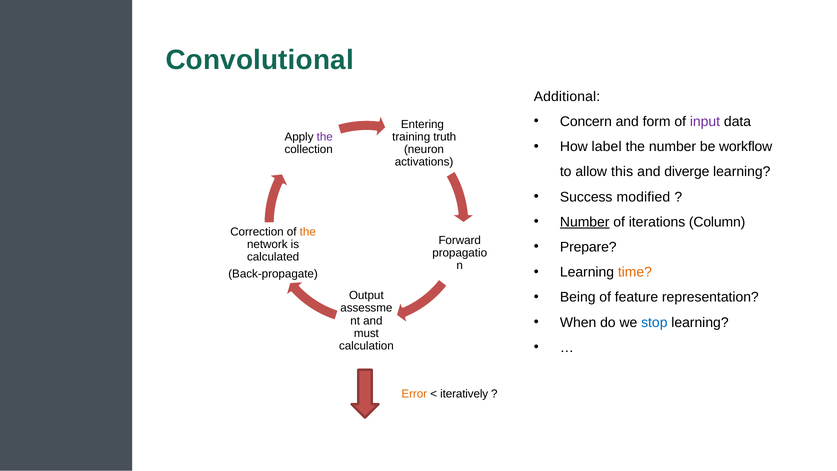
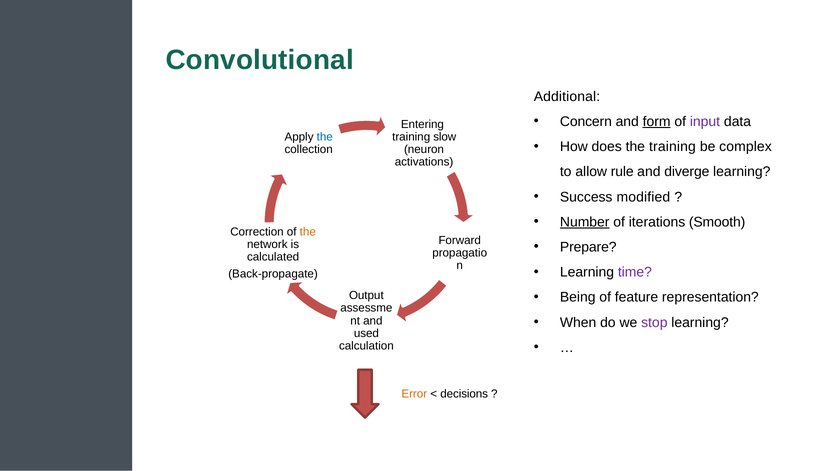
form underline: none -> present
the at (325, 137) colour: purple -> blue
truth: truth -> slow
label: label -> does
the number: number -> training
workflow: workflow -> complex
this: this -> rule
Column: Column -> Smooth
time colour: orange -> purple
stop colour: blue -> purple
must: must -> used
iteratively: iteratively -> decisions
